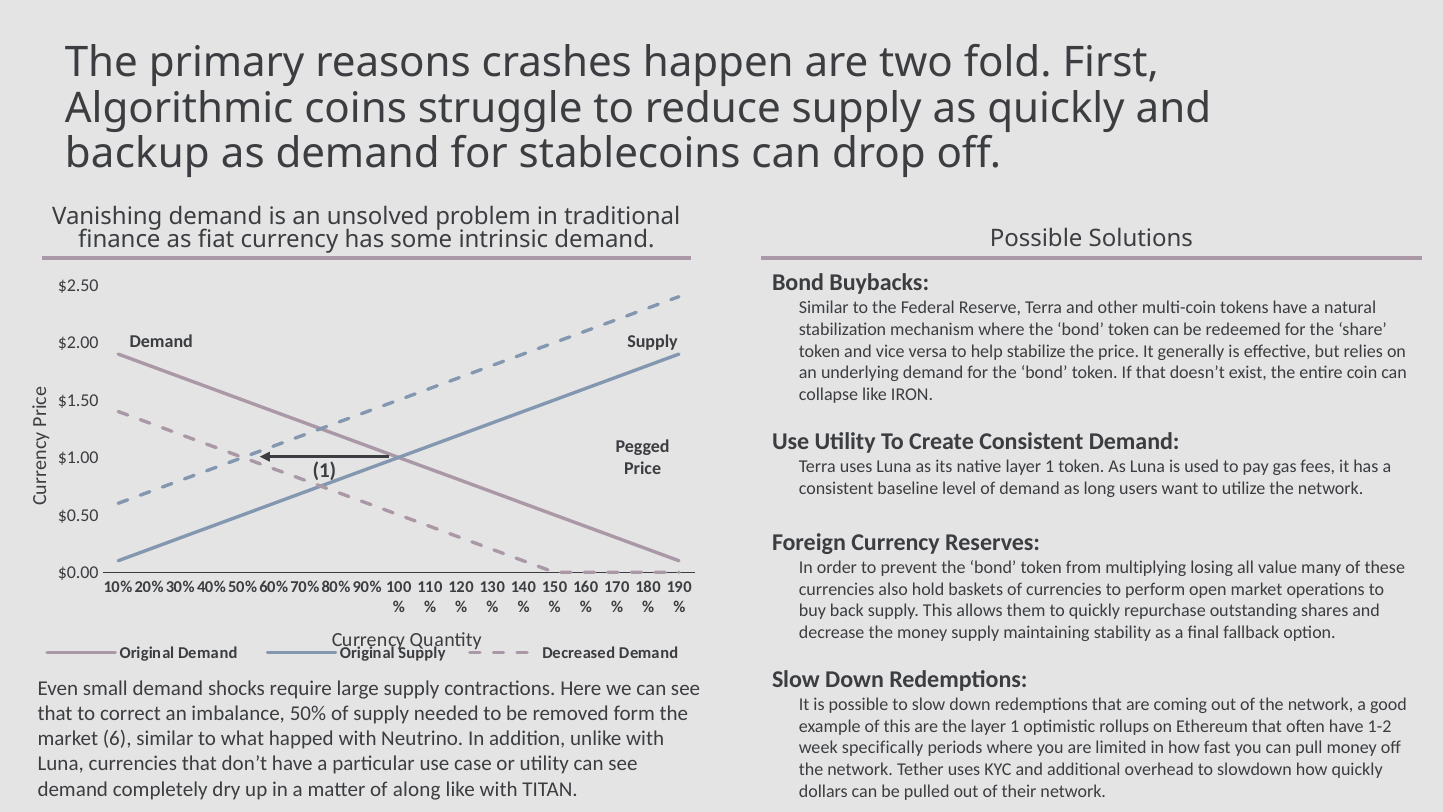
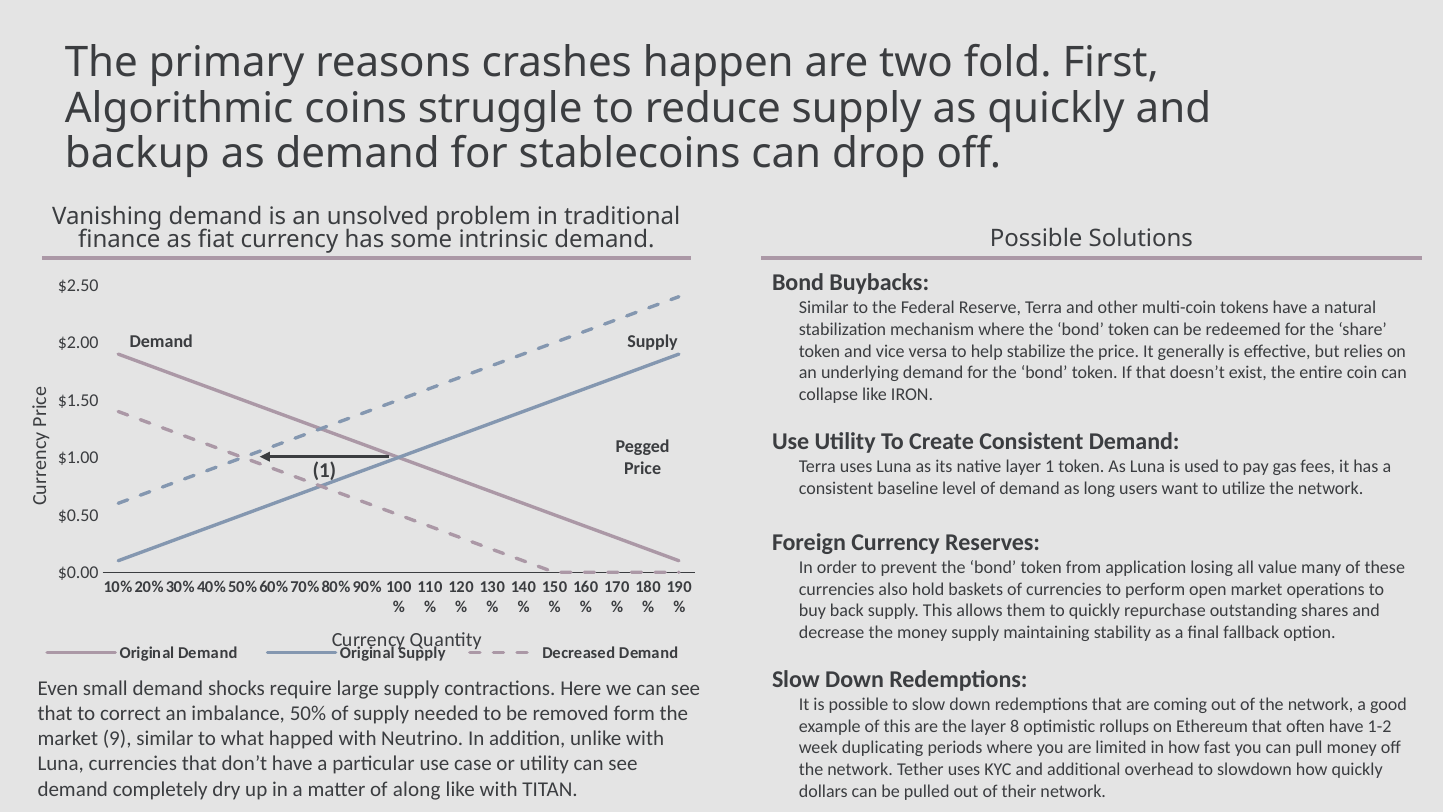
multiplying: multiplying -> application
the layer 1: 1 -> 8
6: 6 -> 9
specifically: specifically -> duplicating
